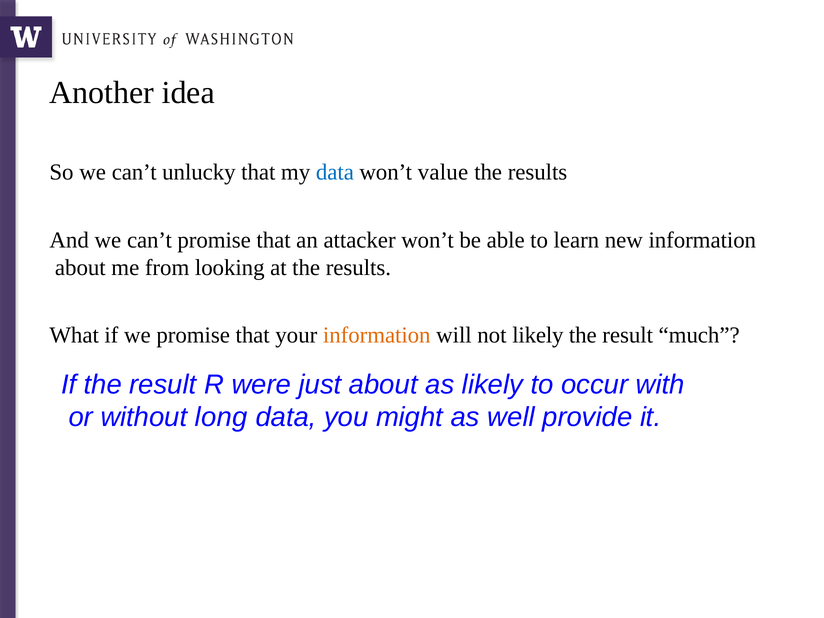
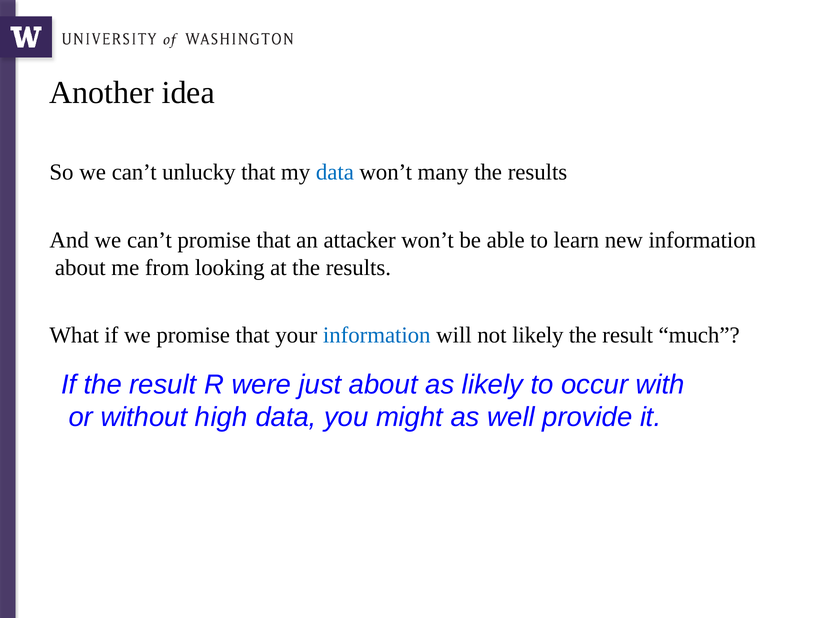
value: value -> many
information at (377, 335) colour: orange -> blue
long: long -> high
